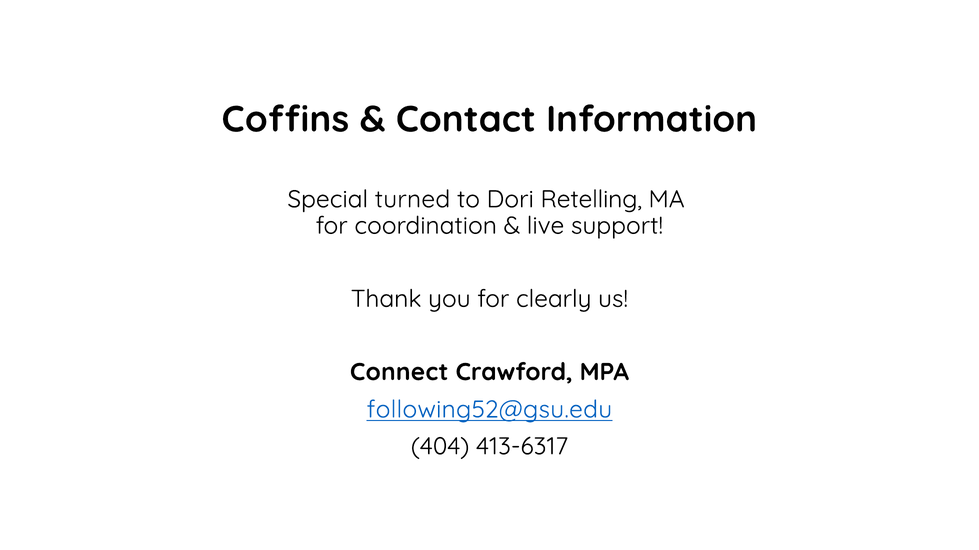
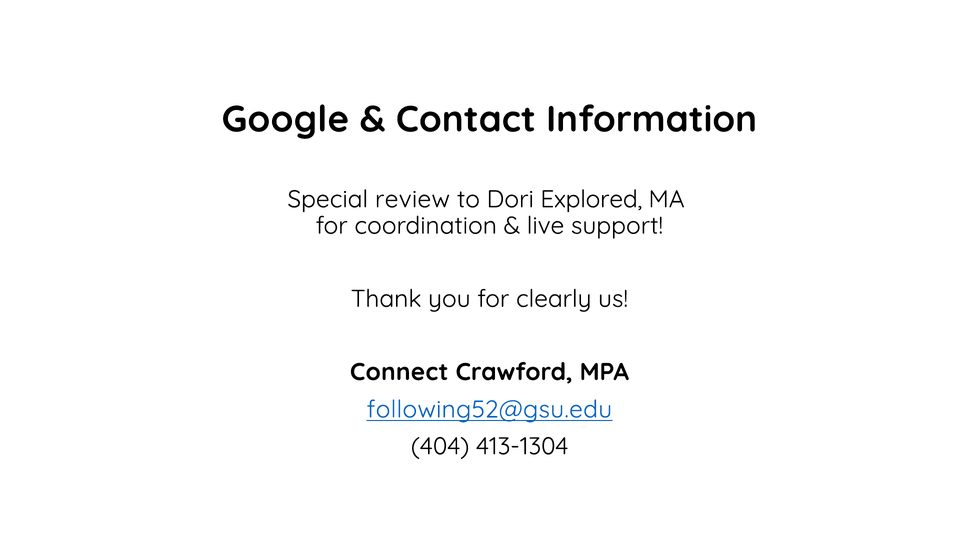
Coffins: Coffins -> Google
turned: turned -> review
Retelling: Retelling -> Explored
413-6317: 413-6317 -> 413-1304
